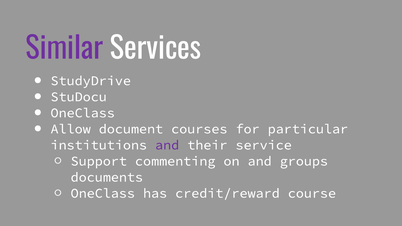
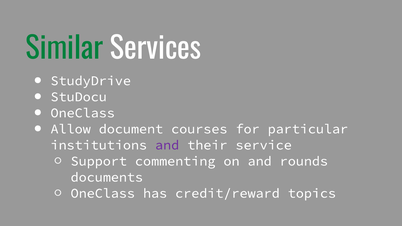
Similar colour: purple -> green
groups: groups -> rounds
course: course -> topics
